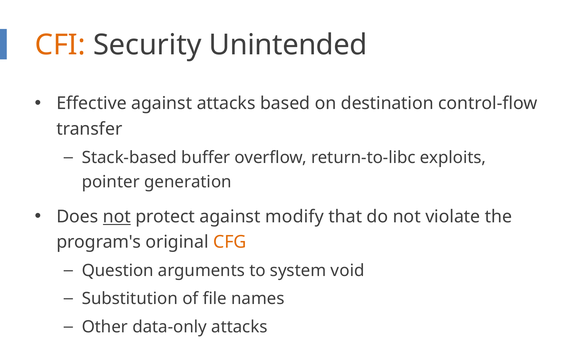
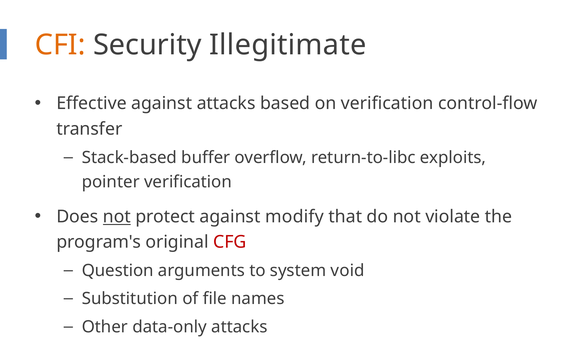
Unintended: Unintended -> Illegitimate
on destination: destination -> verification
pointer generation: generation -> verification
CFG colour: orange -> red
